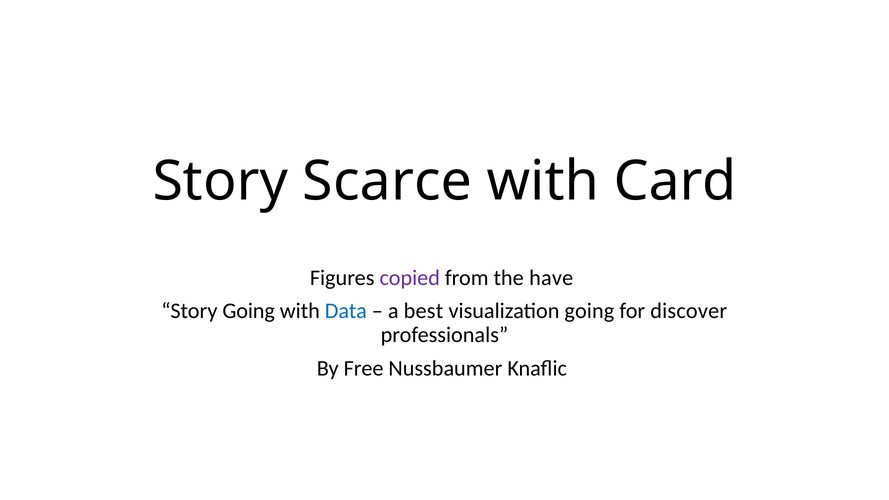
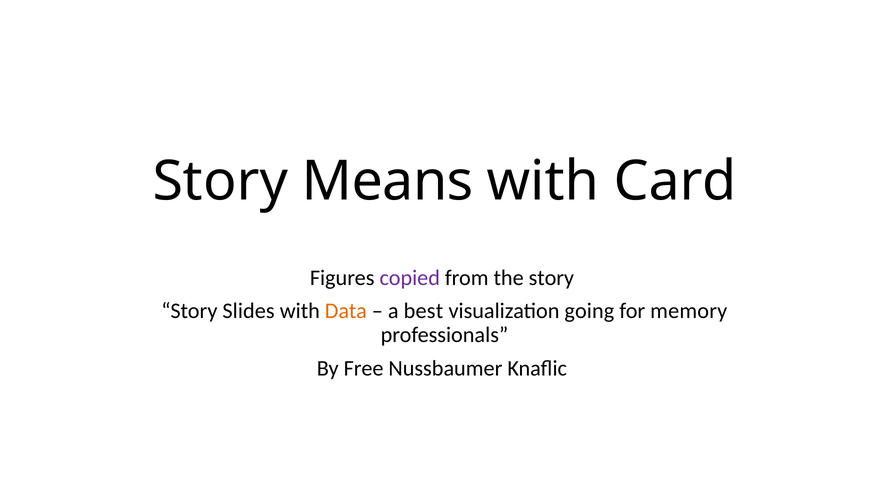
Scarce: Scarce -> Means
the have: have -> story
Story Going: Going -> Slides
Data colour: blue -> orange
discover: discover -> memory
